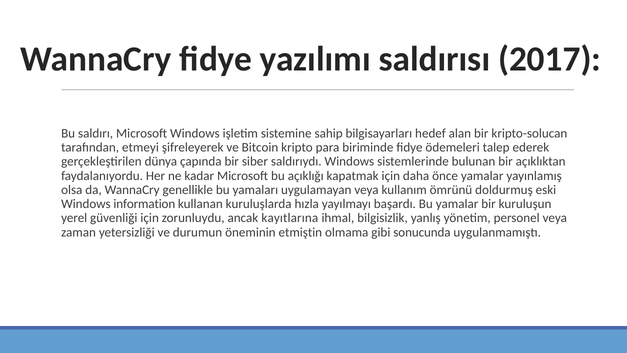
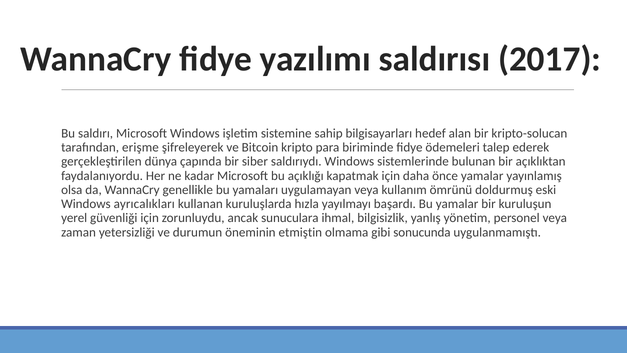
etmeyi: etmeyi -> erişme
information: information -> ayrıcalıkları
kayıtlarına: kayıtlarına -> sunuculara
